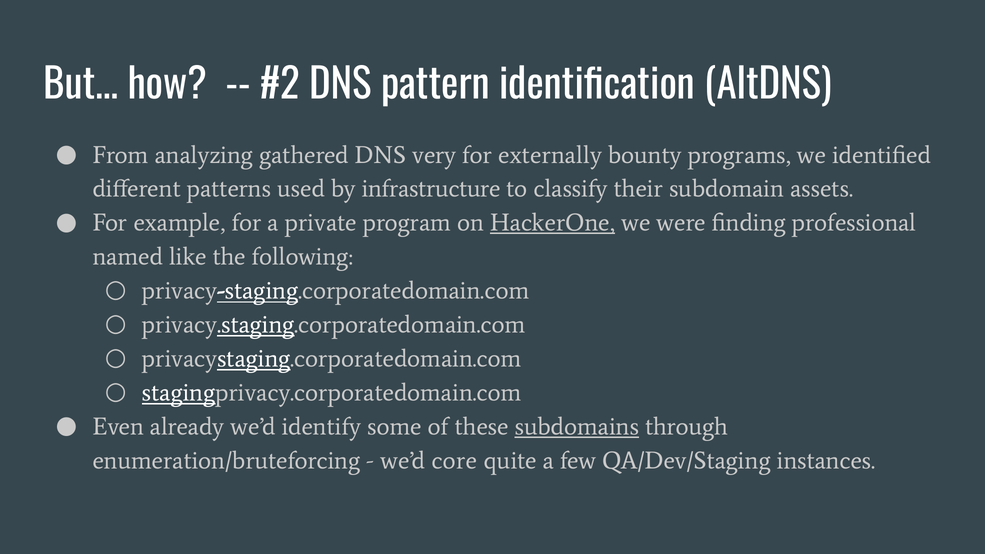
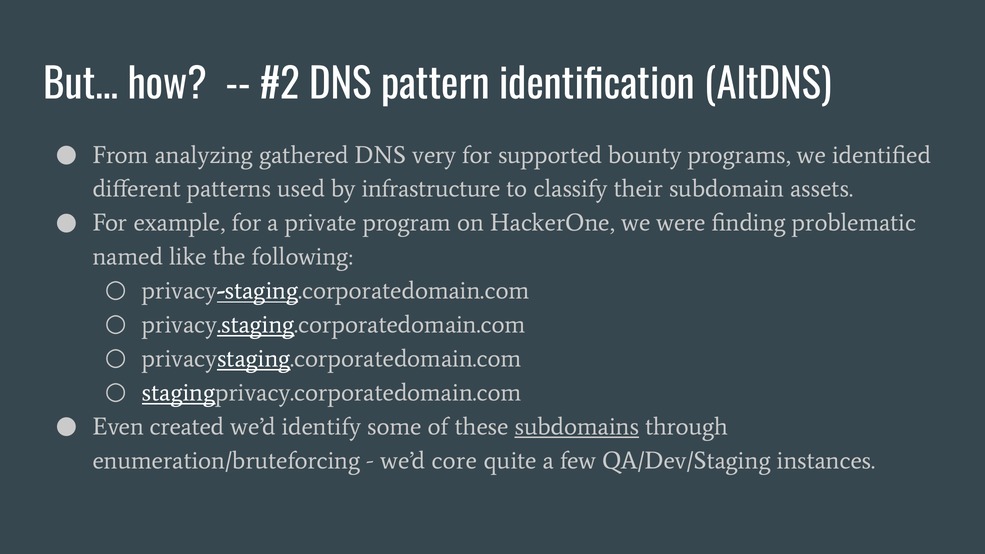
externally: externally -> supported
HackerOne underline: present -> none
professional: professional -> problematic
already: already -> created
